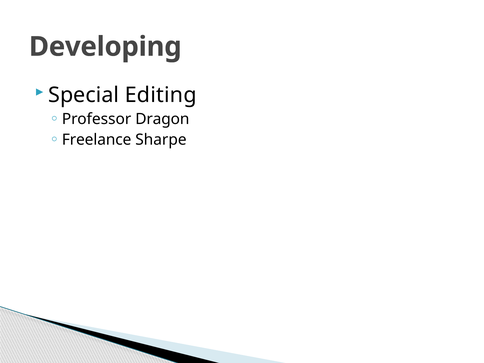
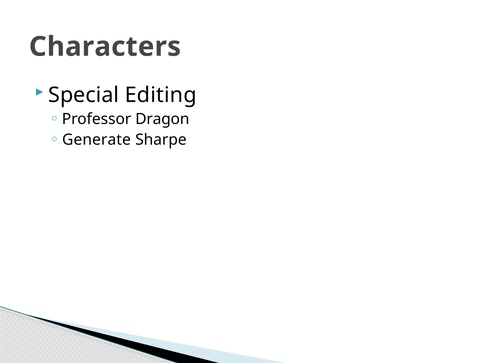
Developing: Developing -> Characters
Freelance: Freelance -> Generate
